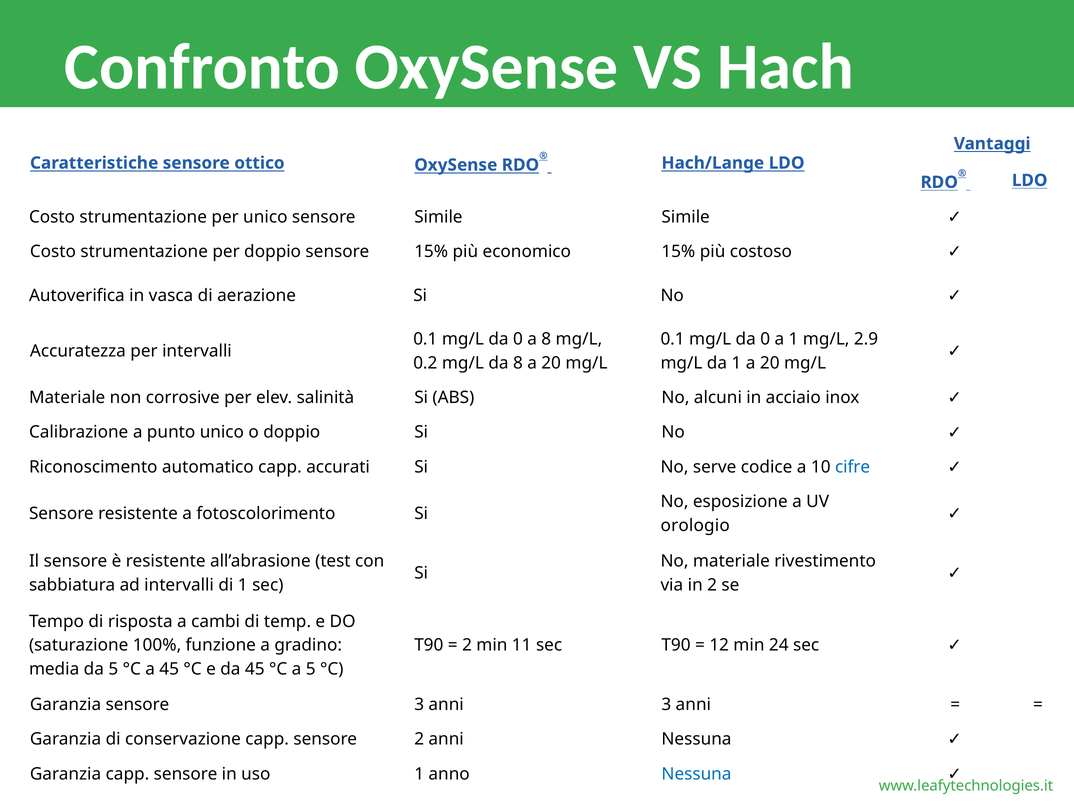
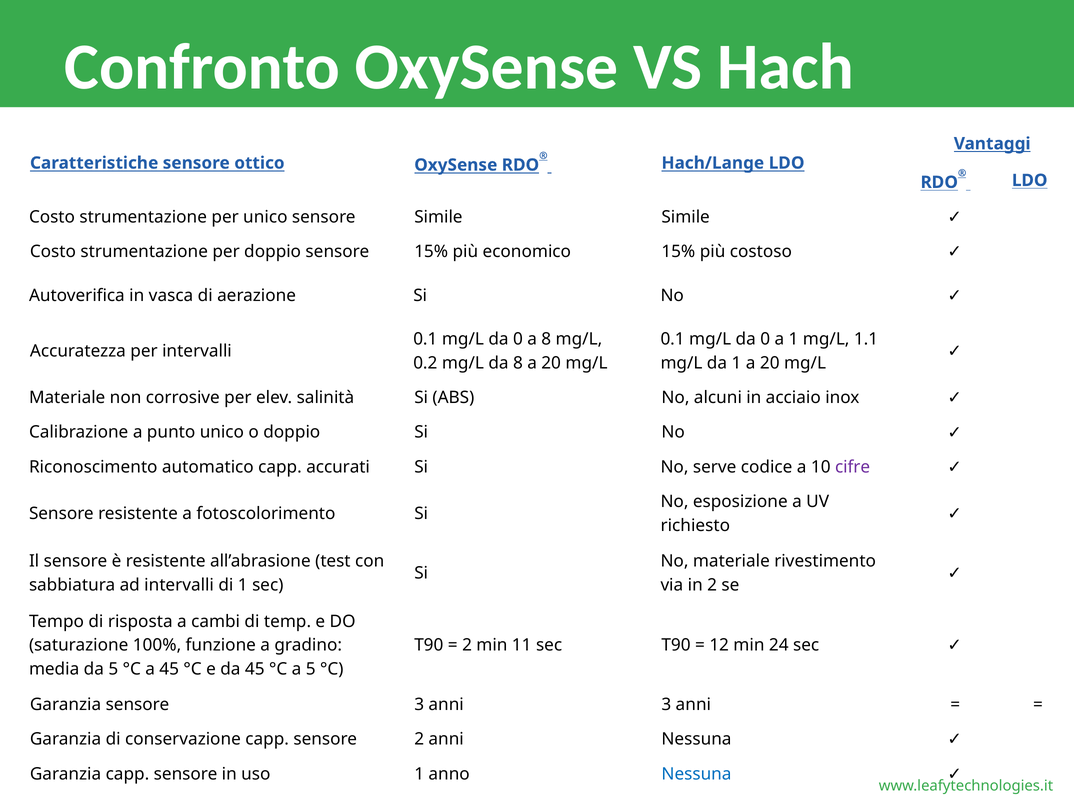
2.9: 2.9 -> 1.1
cifre colour: blue -> purple
orologio: orologio -> richiesto
